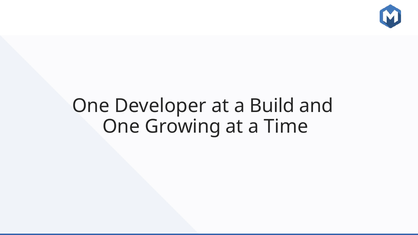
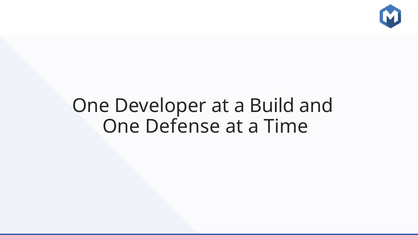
Growing: Growing -> Defense
